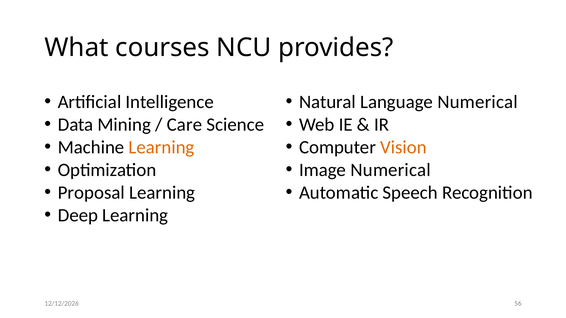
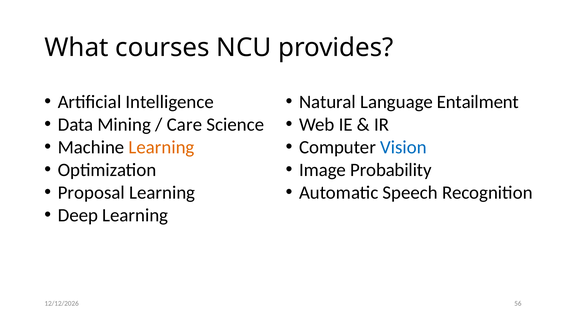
Language Numerical: Numerical -> Entailment
Vision colour: orange -> blue
Image Numerical: Numerical -> Probability
